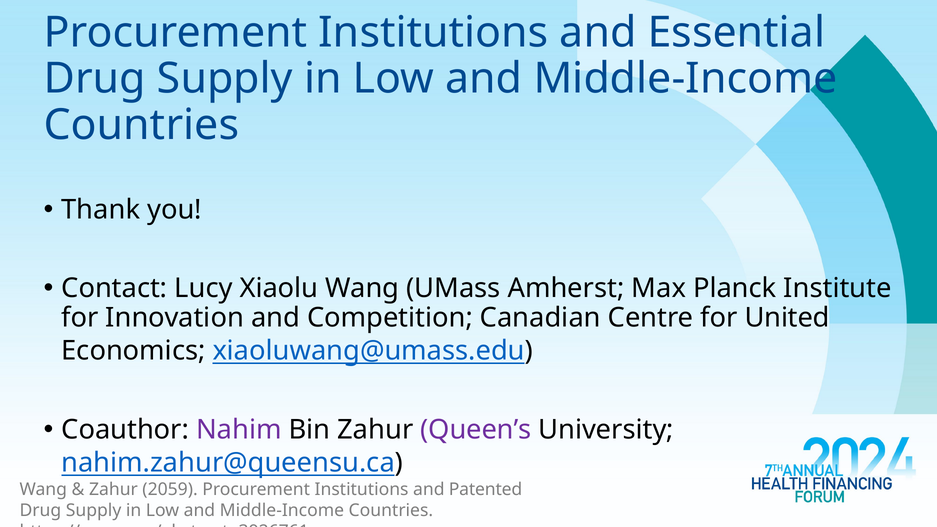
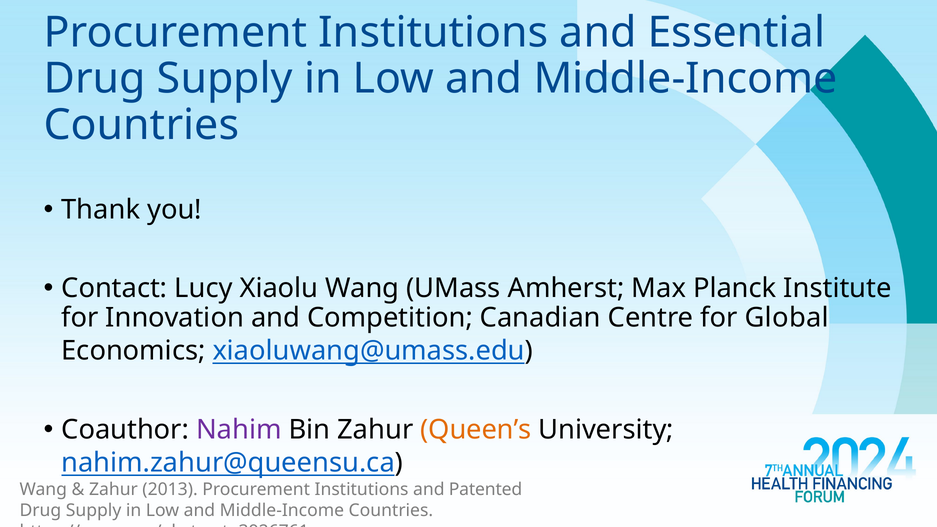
United: United -> Global
Queen’s colour: purple -> orange
2059: 2059 -> 2013
